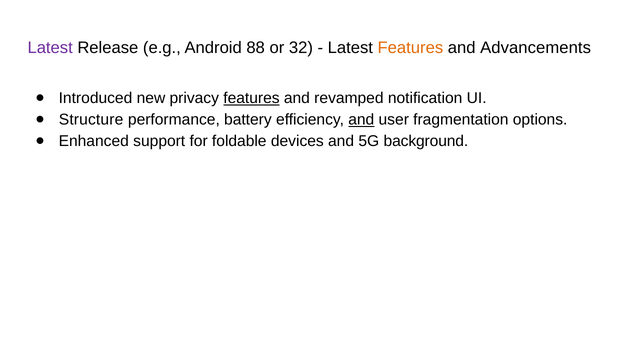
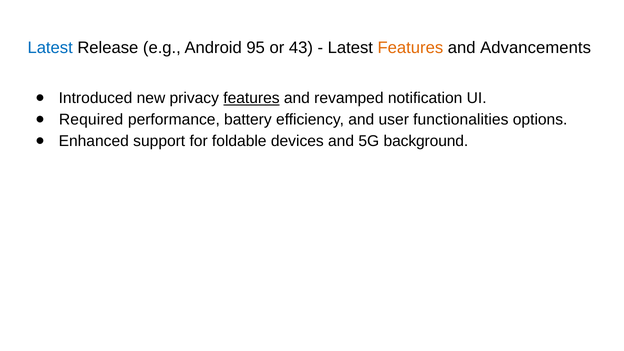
Latest at (50, 48) colour: purple -> blue
88: 88 -> 95
32: 32 -> 43
Structure: Structure -> Required
and at (361, 120) underline: present -> none
fragmentation: fragmentation -> functionalities
